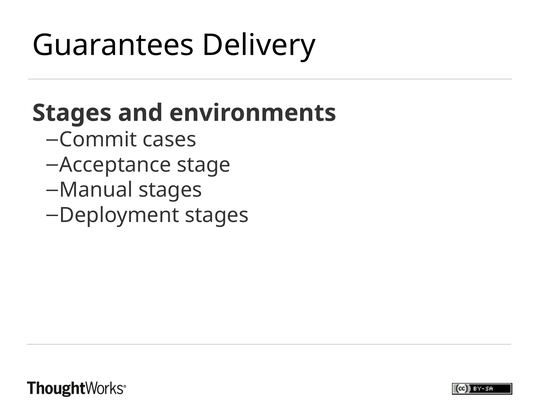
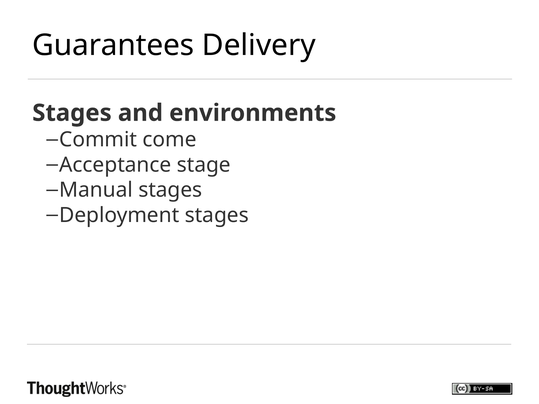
cases: cases -> come
